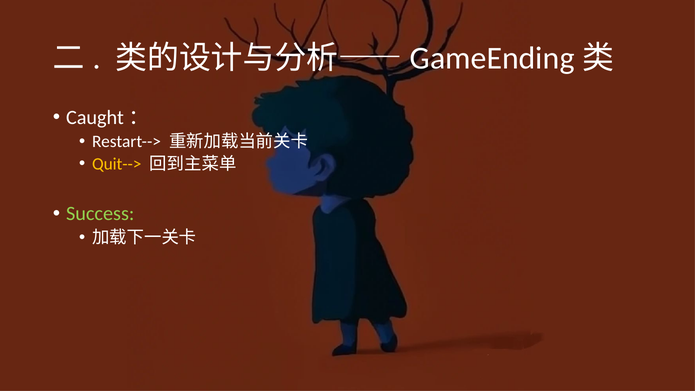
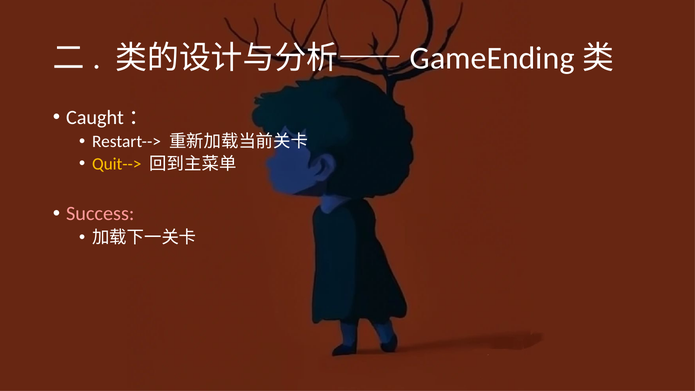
Success colour: light green -> pink
